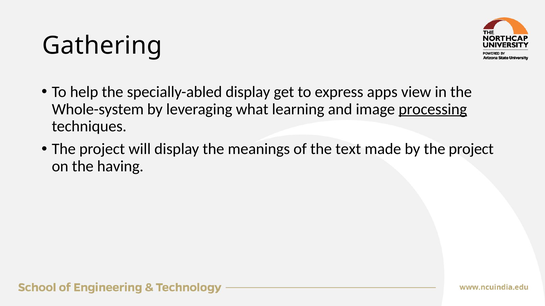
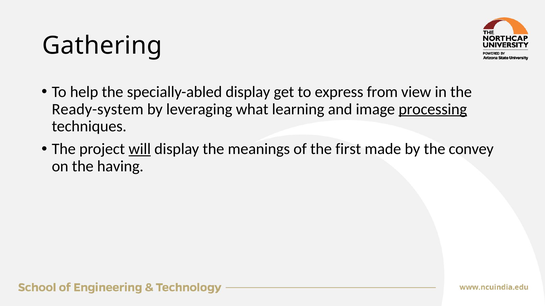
apps: apps -> from
Whole-system: Whole-system -> Ready-system
will underline: none -> present
text: text -> first
by the project: project -> convey
